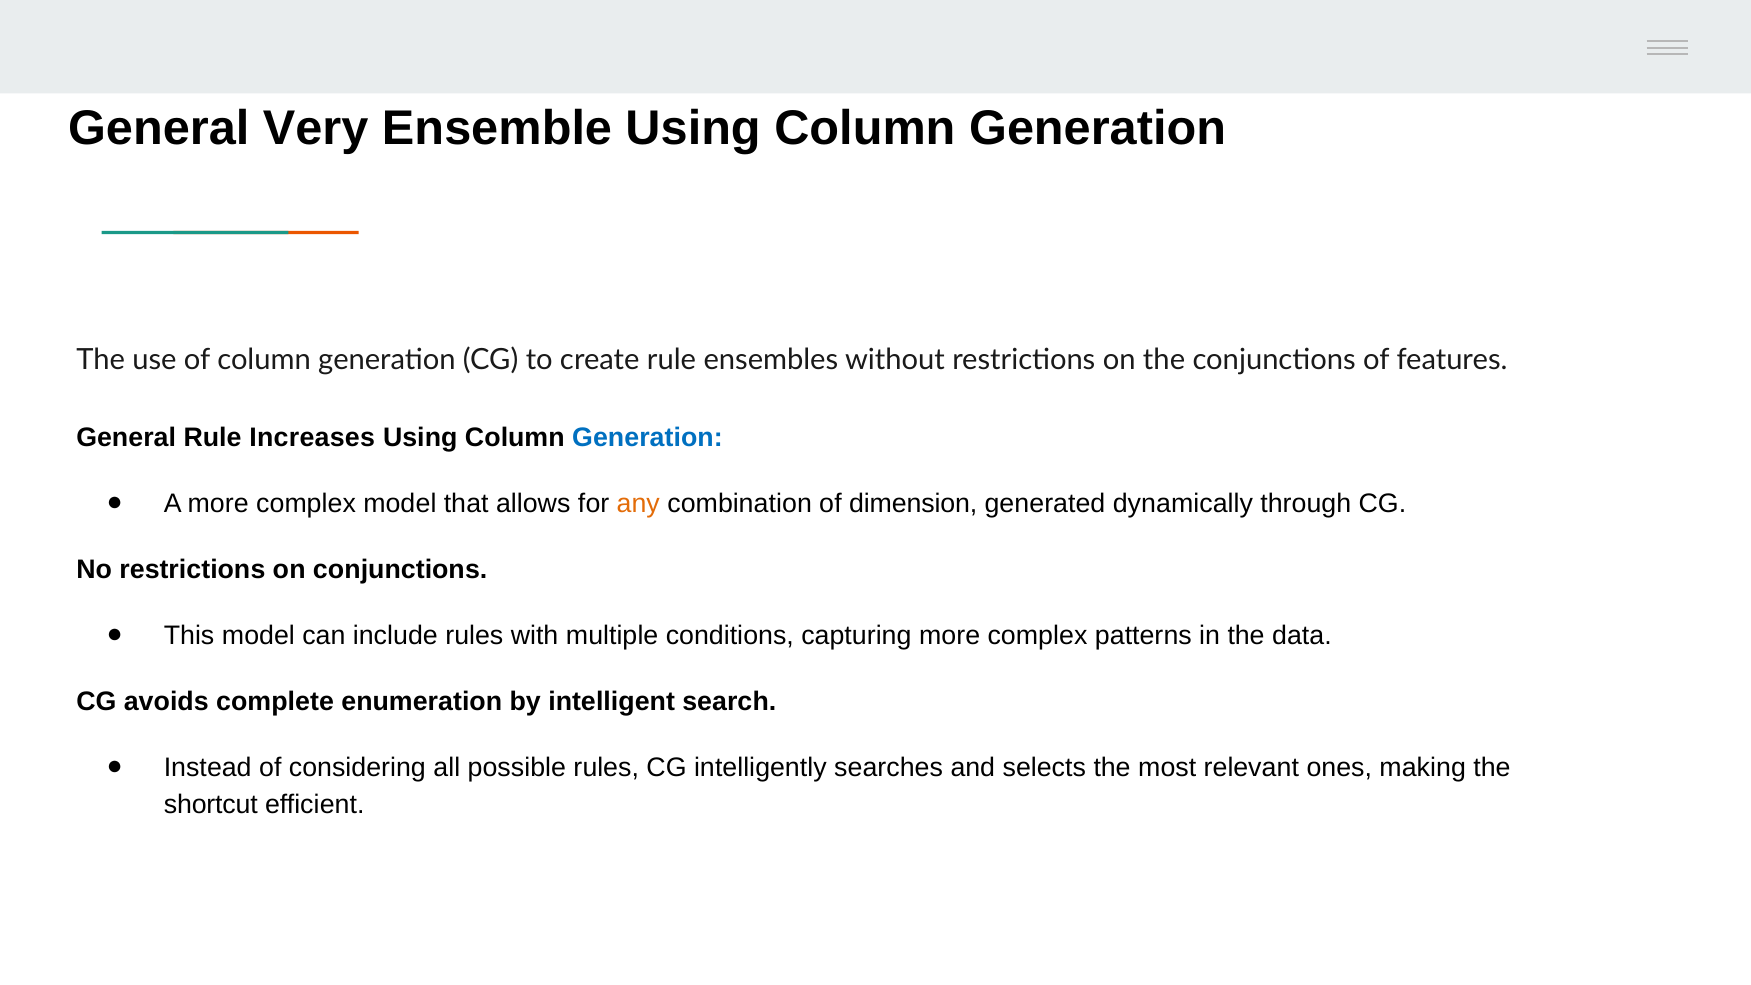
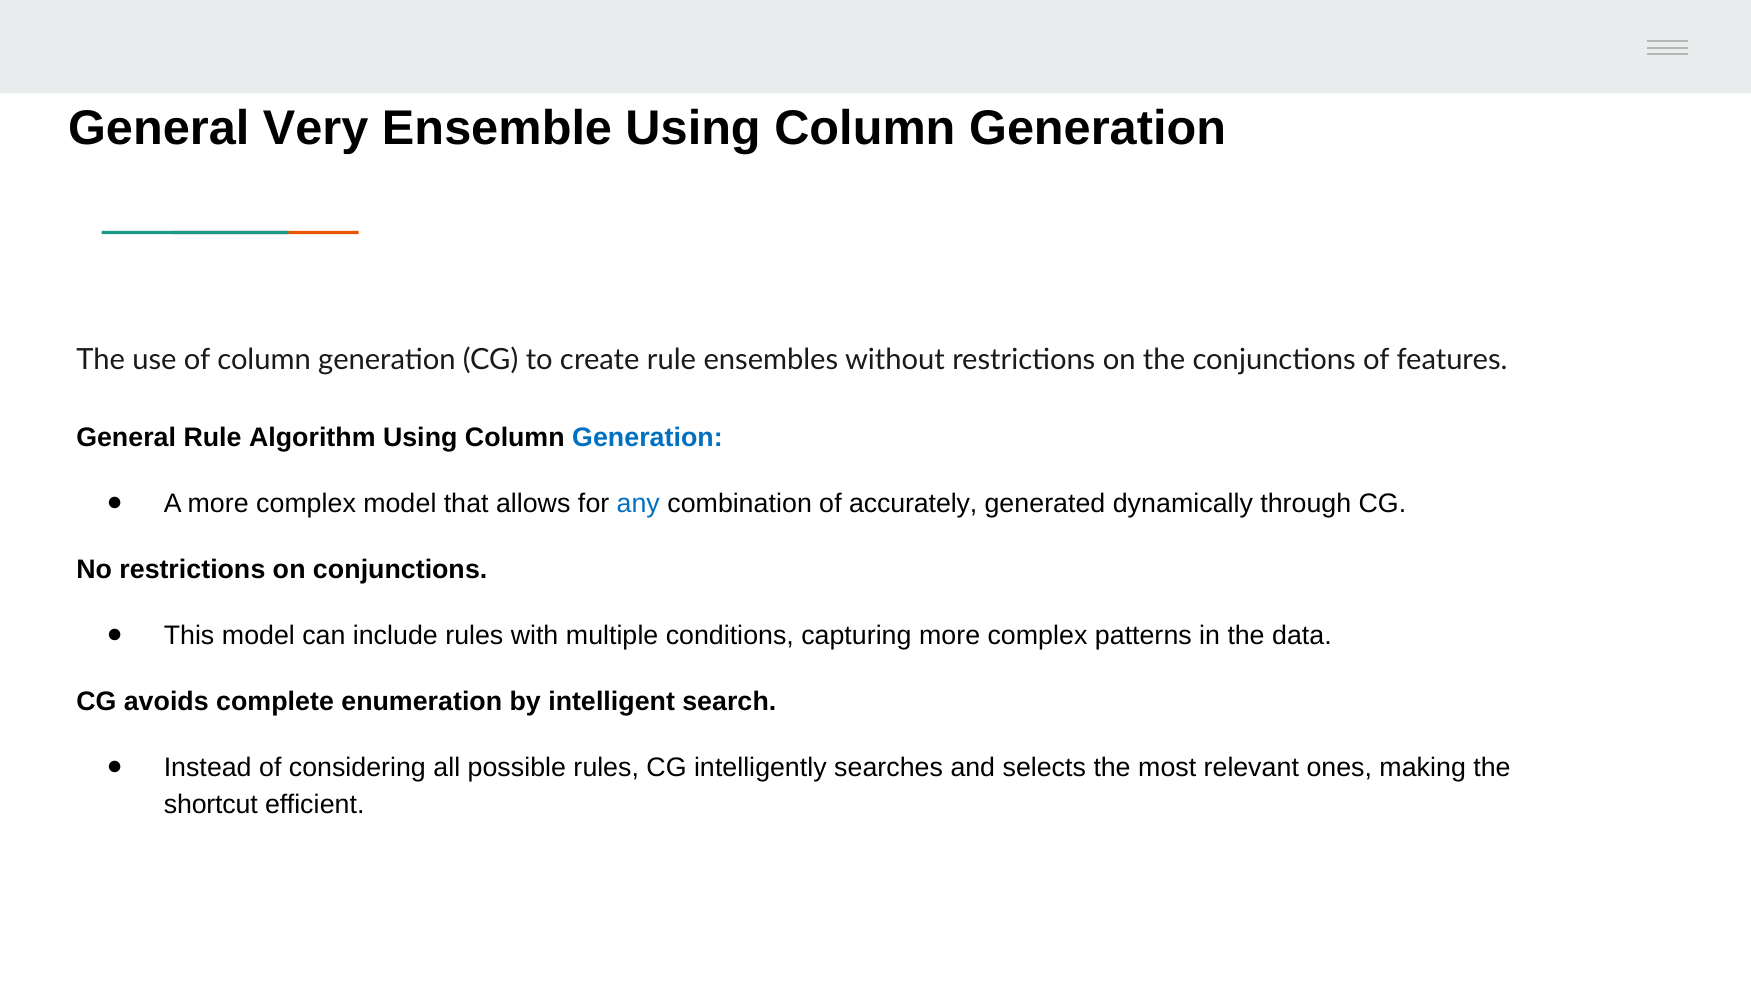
Increases: Increases -> Algorithm
any colour: orange -> blue
dimension: dimension -> accurately
